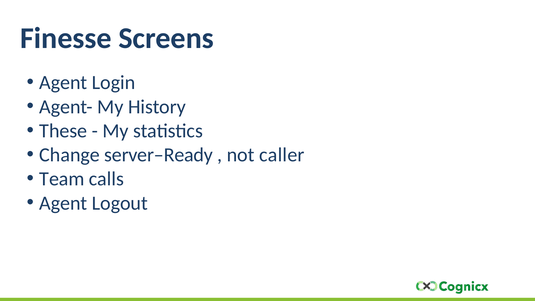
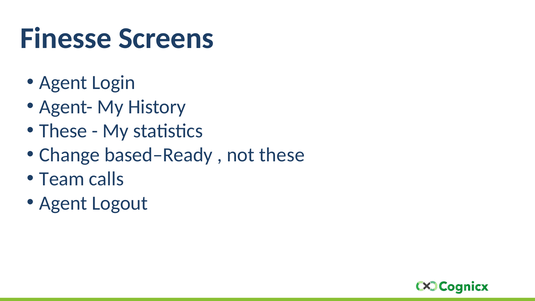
server–Ready: server–Ready -> based–Ready
not caller: caller -> these
